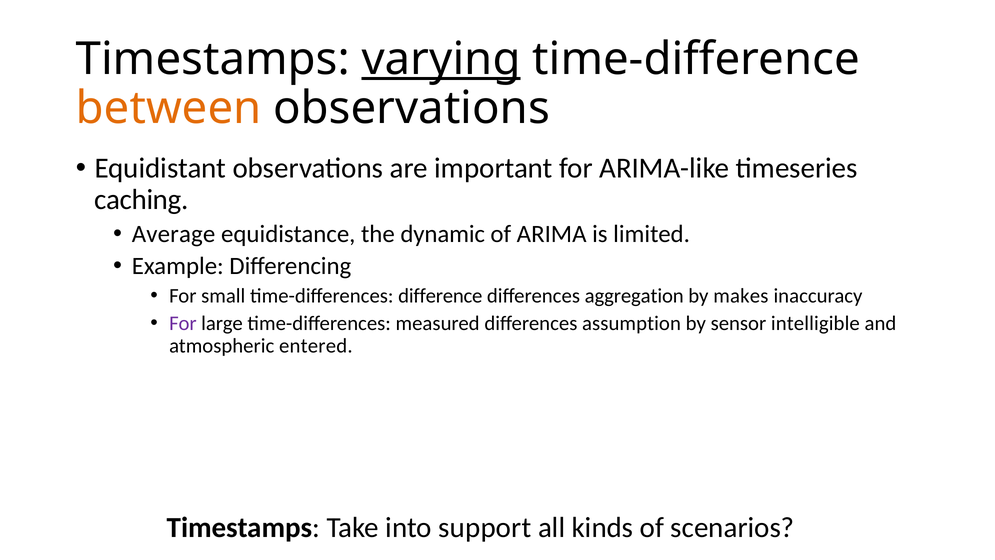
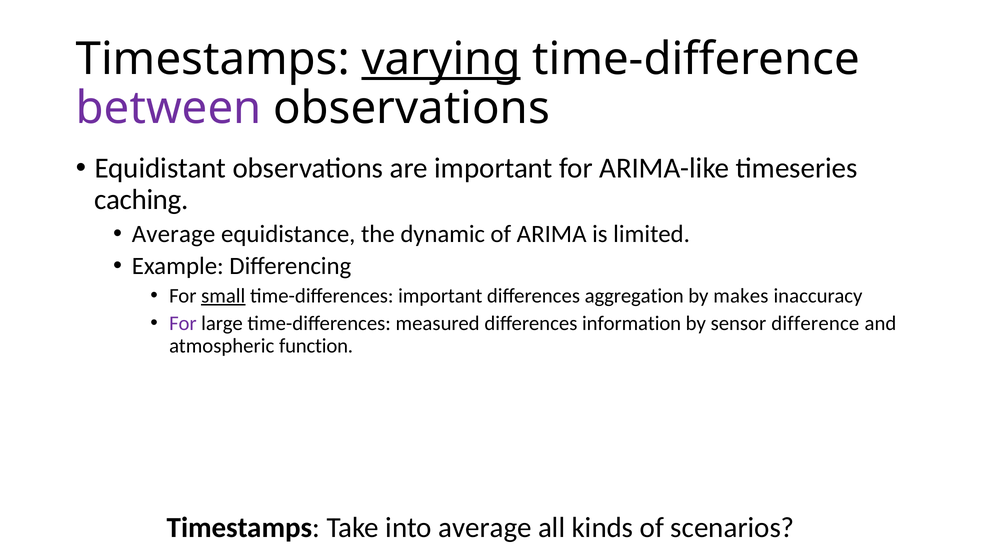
between colour: orange -> purple
small underline: none -> present
time-differences difference: difference -> important
assumption: assumption -> information
intelligible: intelligible -> difference
entered: entered -> function
into support: support -> average
